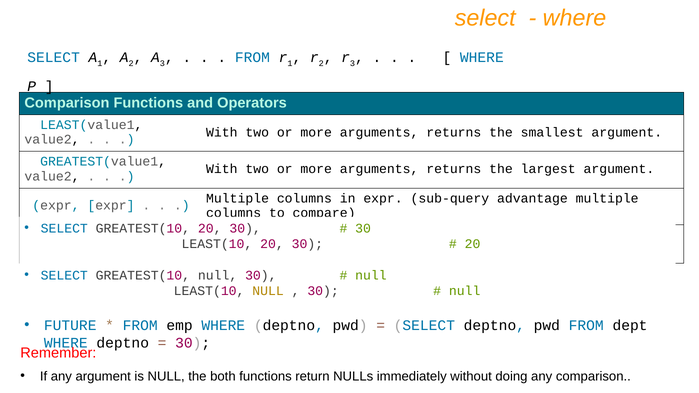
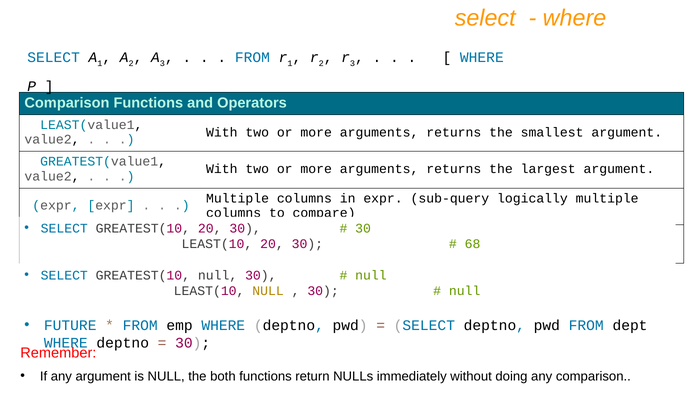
advantage: advantage -> logically
20 at (473, 244): 20 -> 68
